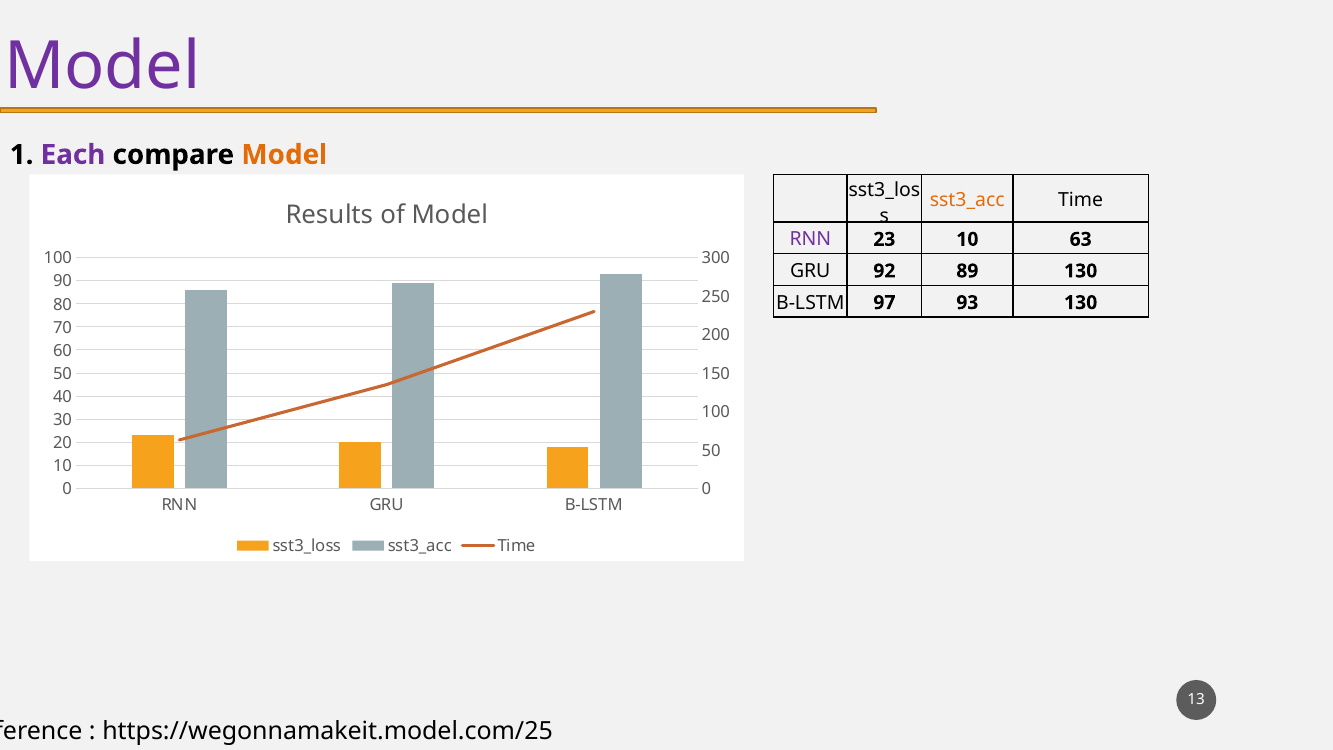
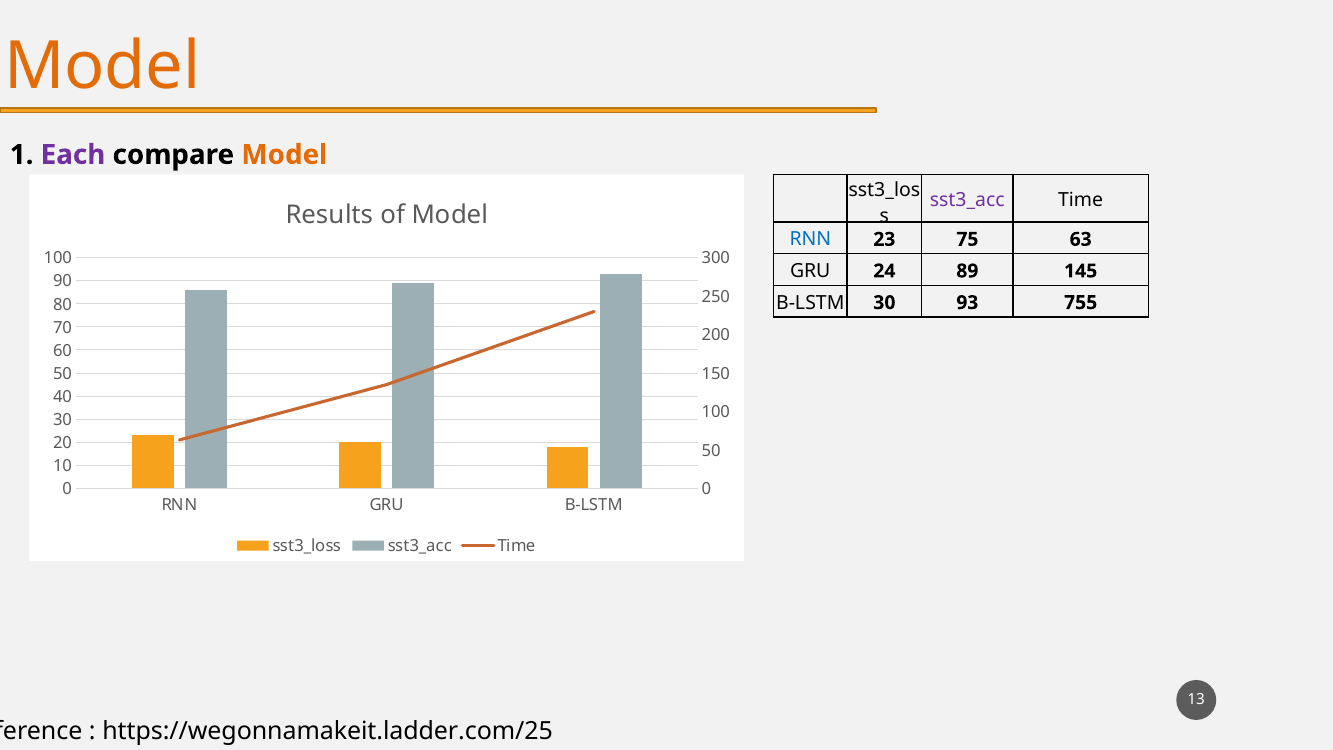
Model at (102, 66) colour: purple -> orange
sst3_acc at (967, 200) colour: orange -> purple
RNN at (810, 239) colour: purple -> blue
23 10: 10 -> 75
92: 92 -> 24
89 130: 130 -> 145
B-LSTM 97: 97 -> 30
93 130: 130 -> 755
https://wegonnamakeit.model.com/25: https://wegonnamakeit.model.com/25 -> https://wegonnamakeit.ladder.com/25
